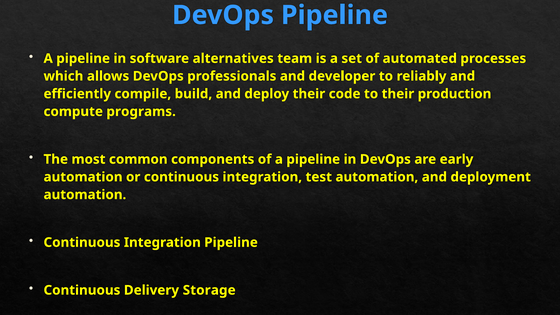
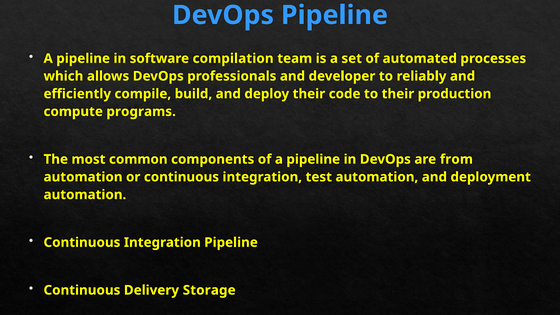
alternatives: alternatives -> compilation
early: early -> from
